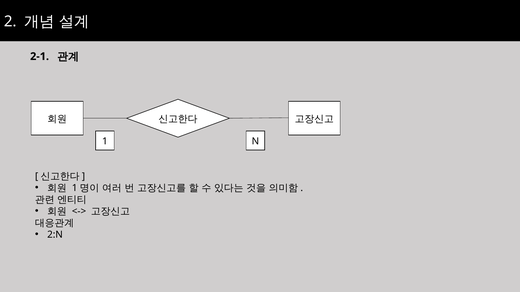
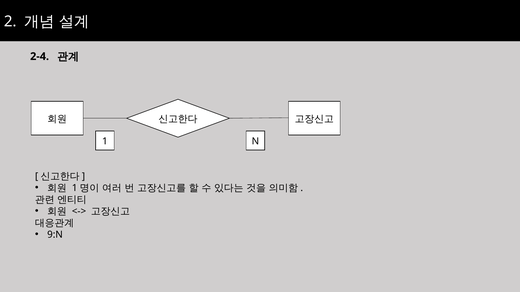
2-1: 2-1 -> 2-4
2:N: 2:N -> 9:N
